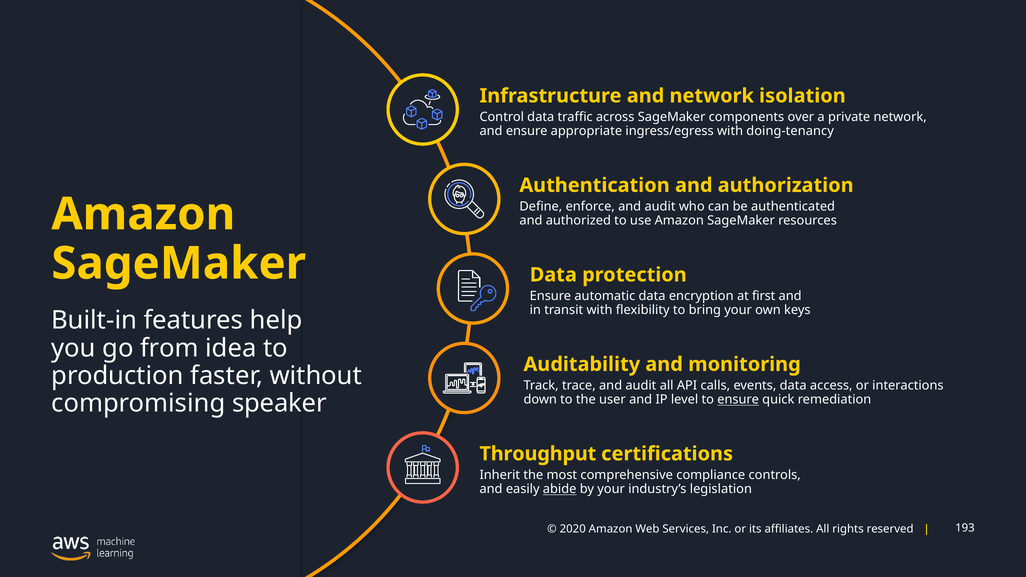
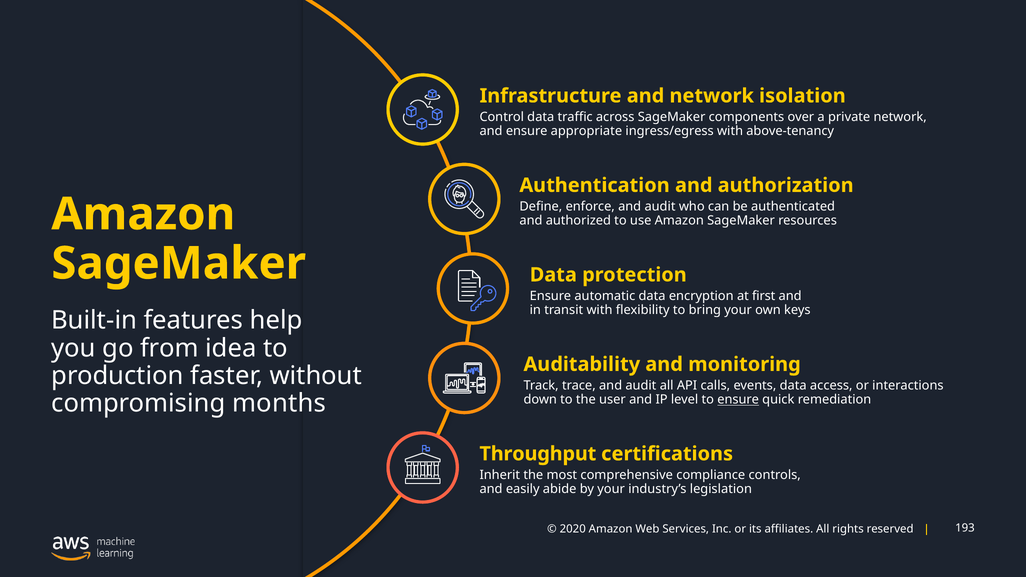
doing-tenancy: doing-tenancy -> above-tenancy
speaker: speaker -> months
abide underline: present -> none
